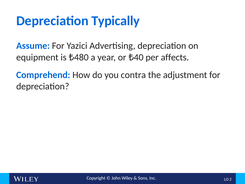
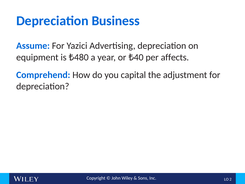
Typically: Typically -> Business
contra: contra -> capital
